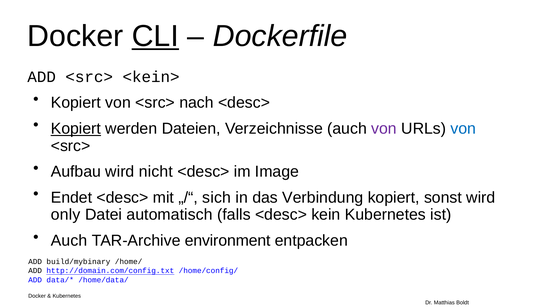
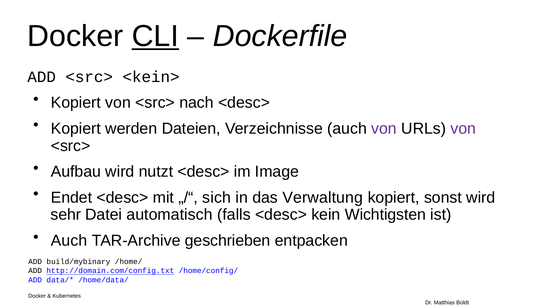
Kopiert at (76, 129) underline: present -> none
von at (463, 129) colour: blue -> purple
nicht: nicht -> nutzt
Verbindung: Verbindung -> Verwaltung
only: only -> sehr
kein Kubernetes: Kubernetes -> Wichtigsten
environment: environment -> geschrieben
